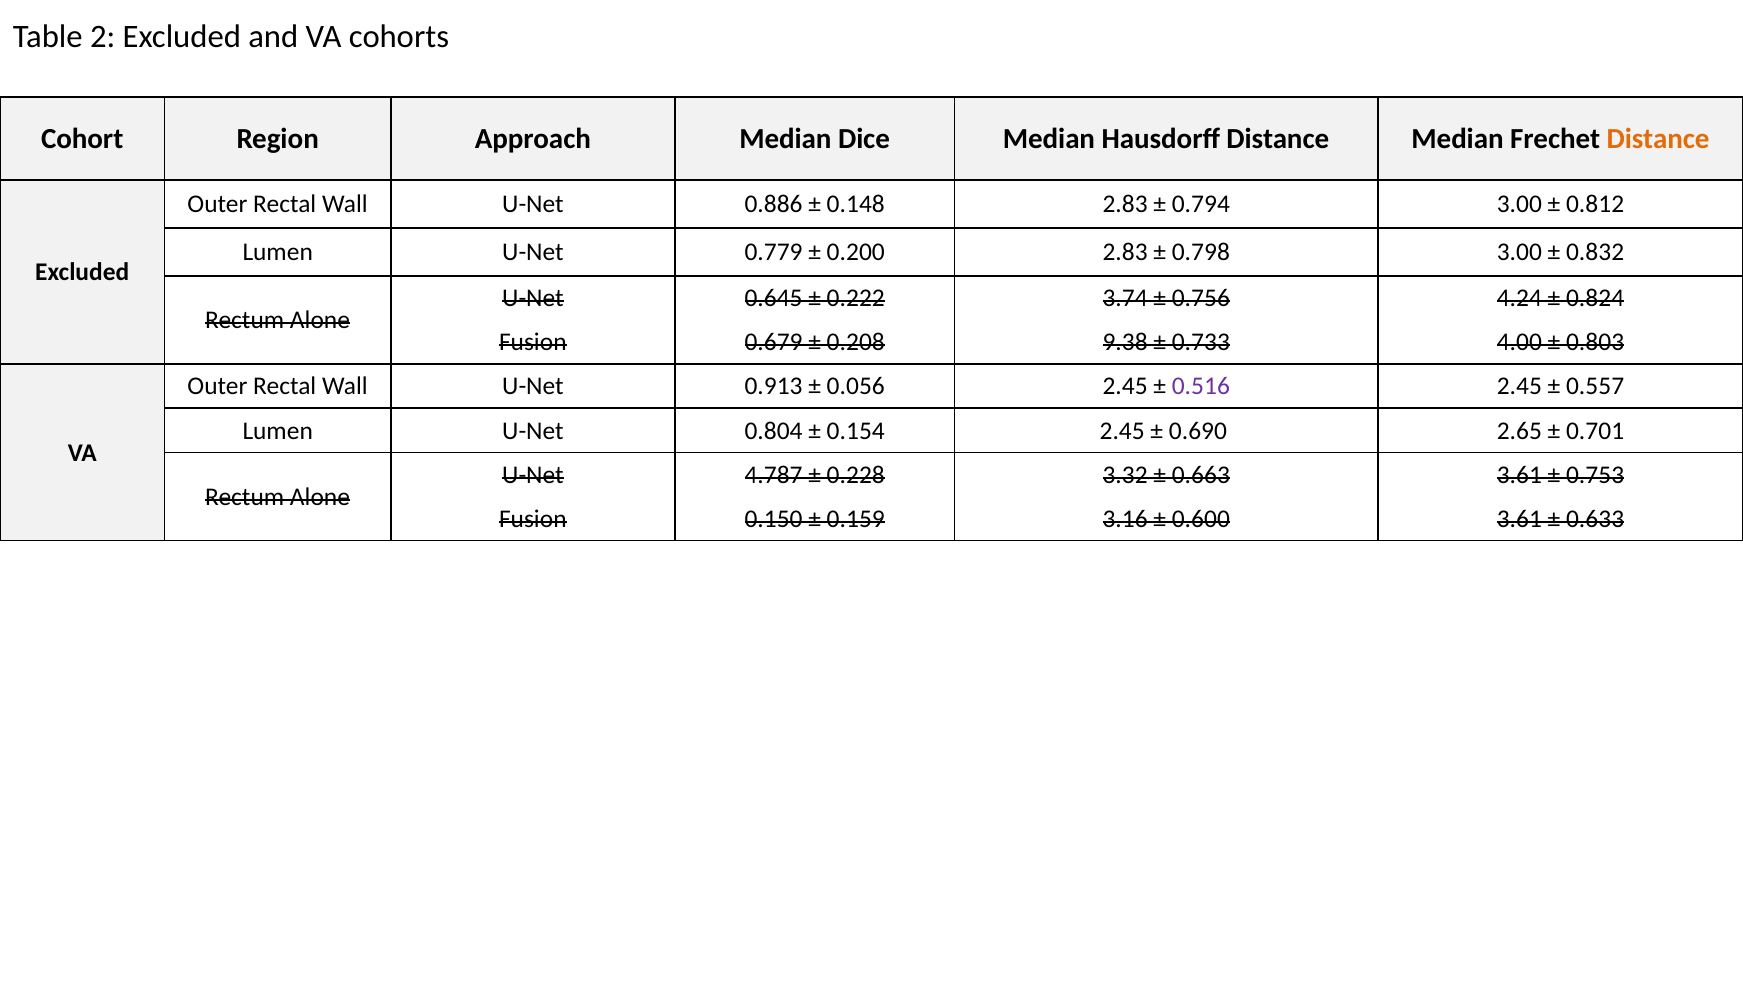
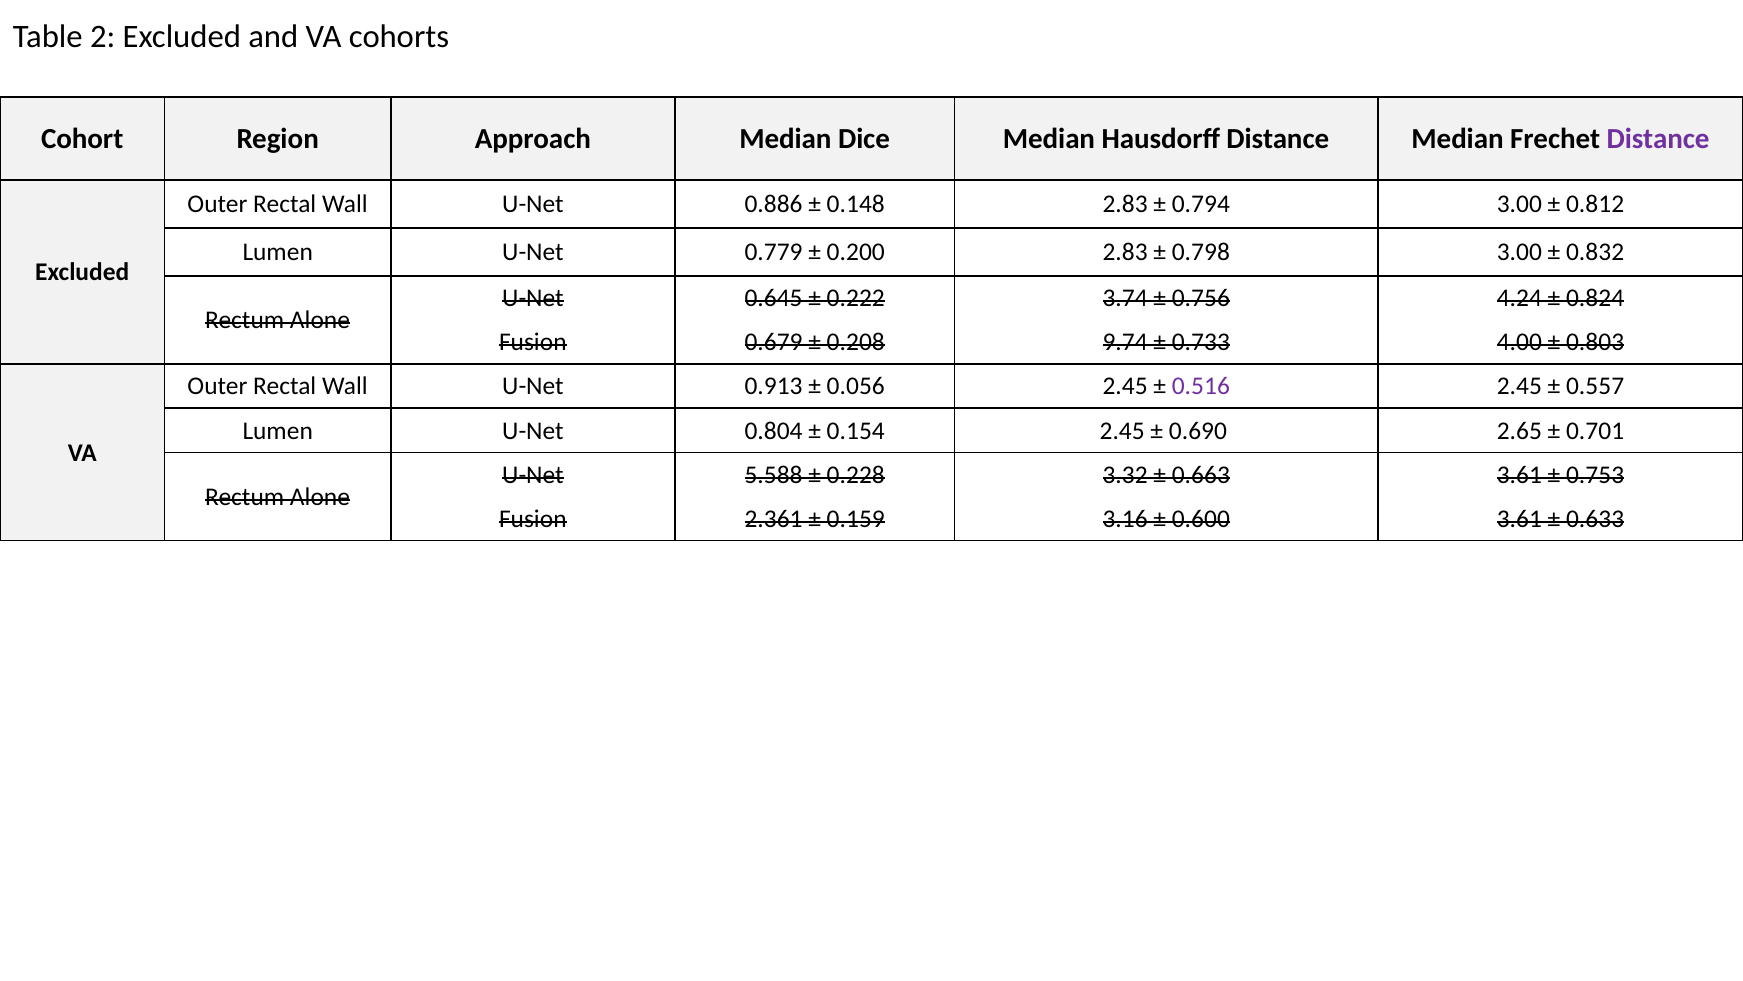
Distance at (1658, 139) colour: orange -> purple
9.38: 9.38 -> 9.74
4.787: 4.787 -> 5.588
0.150: 0.150 -> 2.361
